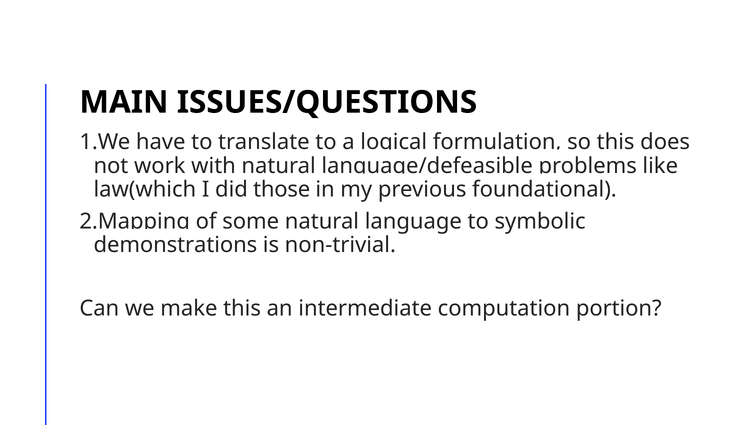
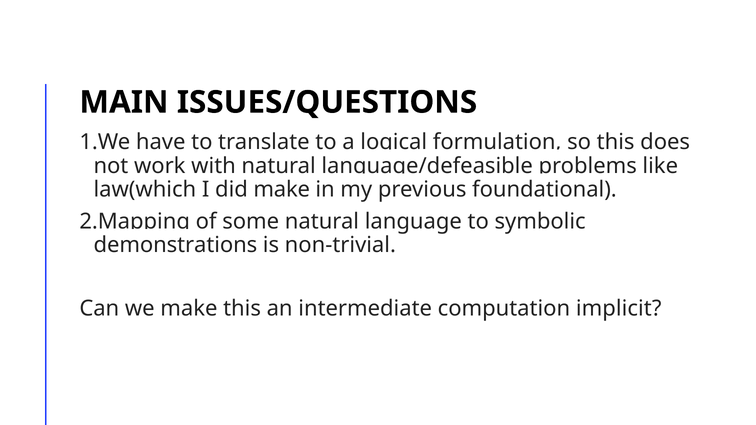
did those: those -> make
portion: portion -> implicit
